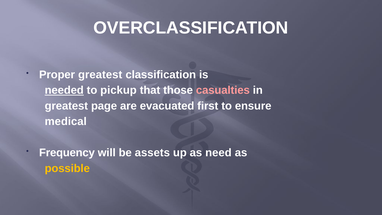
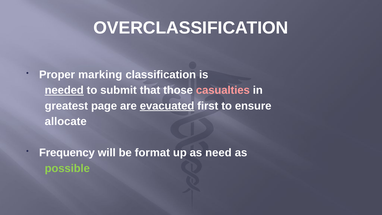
Proper greatest: greatest -> marking
pickup: pickup -> submit
evacuated underline: none -> present
medical: medical -> allocate
assets: assets -> format
possible colour: yellow -> light green
